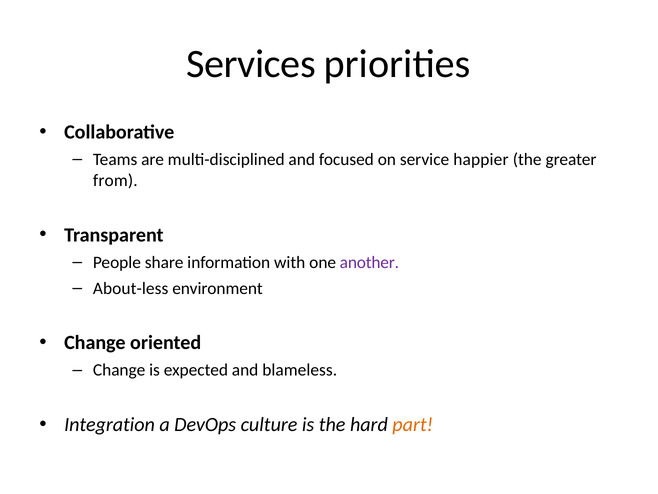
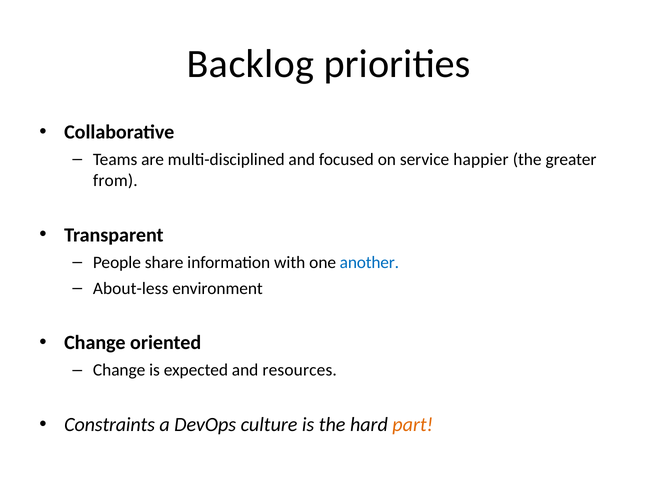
Services: Services -> Backlog
another colour: purple -> blue
blameless: blameless -> resources
Integration: Integration -> Constraints
